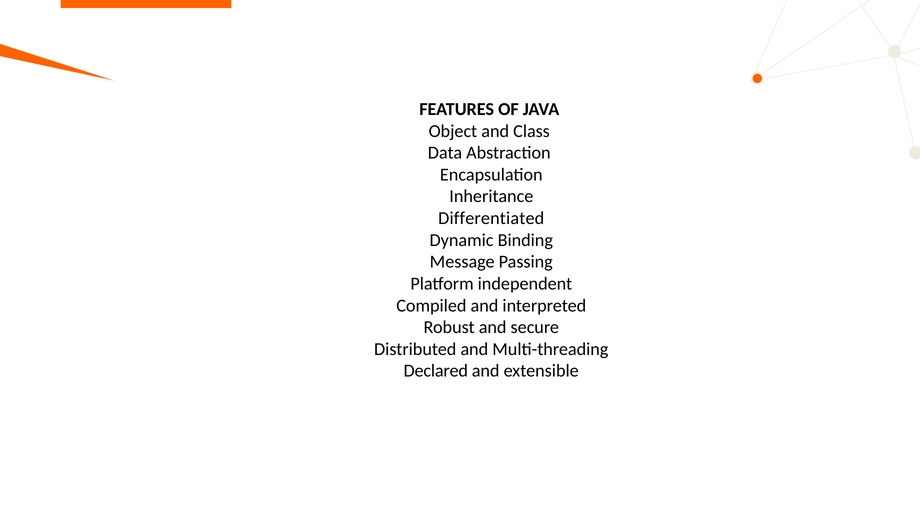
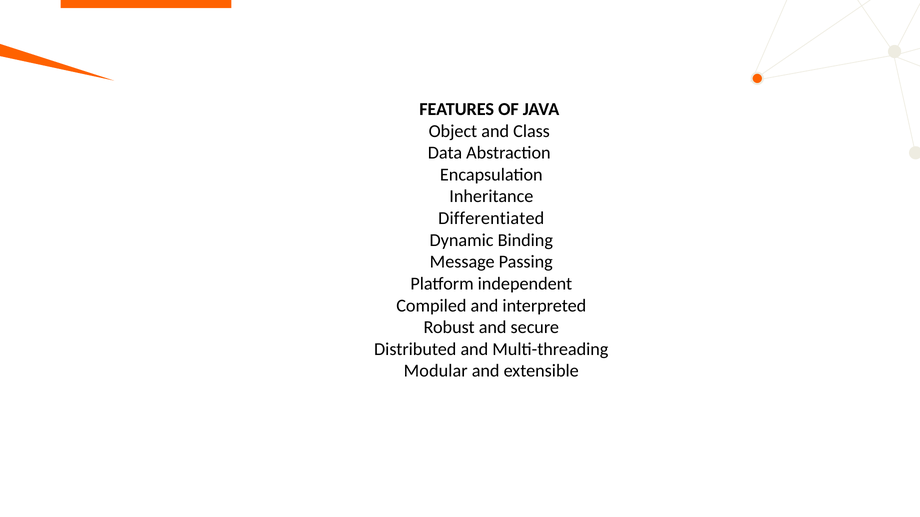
Declared: Declared -> Modular
